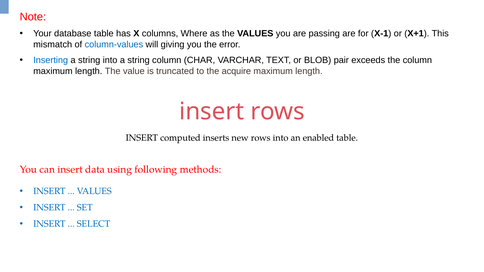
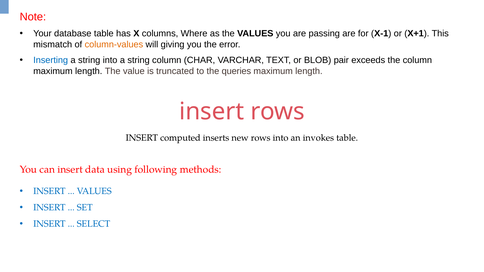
column-values colour: blue -> orange
acquire: acquire -> queries
enabled: enabled -> invokes
